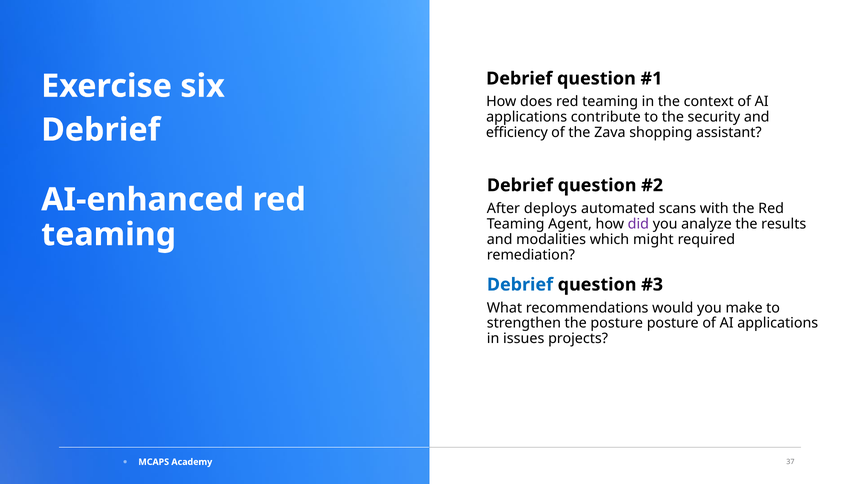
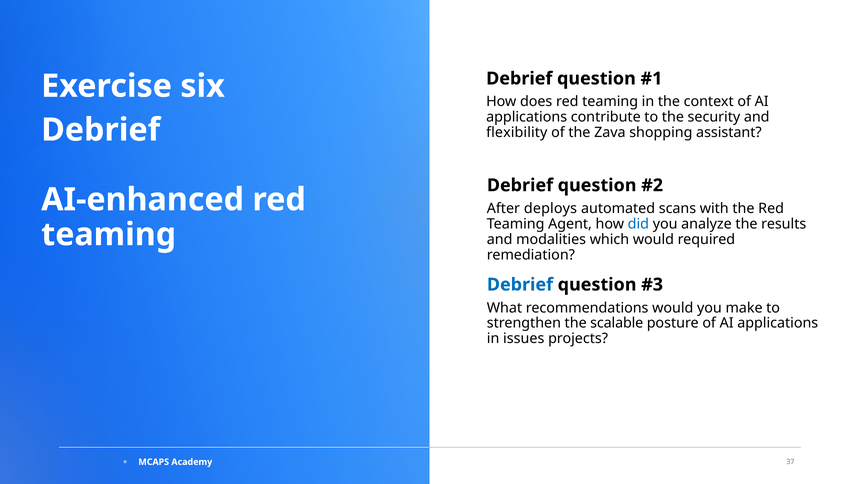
efficiency: efficiency -> flexibility
did colour: purple -> blue
which might: might -> would
the posture: posture -> scalable
